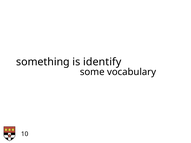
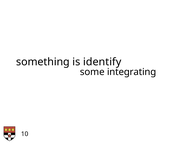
vocabulary: vocabulary -> integrating
